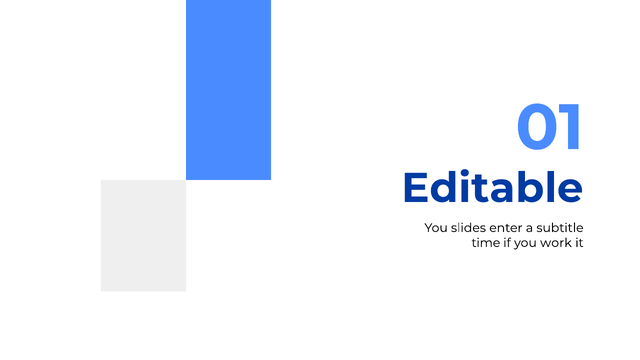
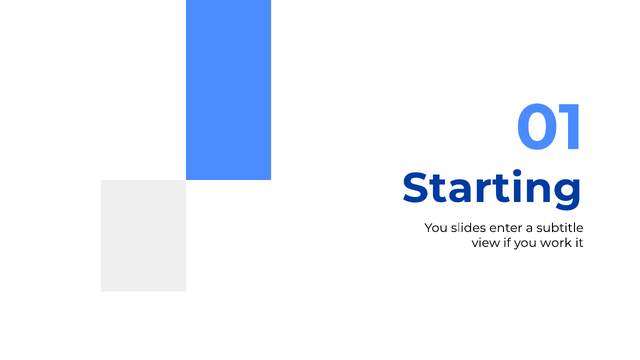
Editable: Editable -> Starting
time: time -> view
